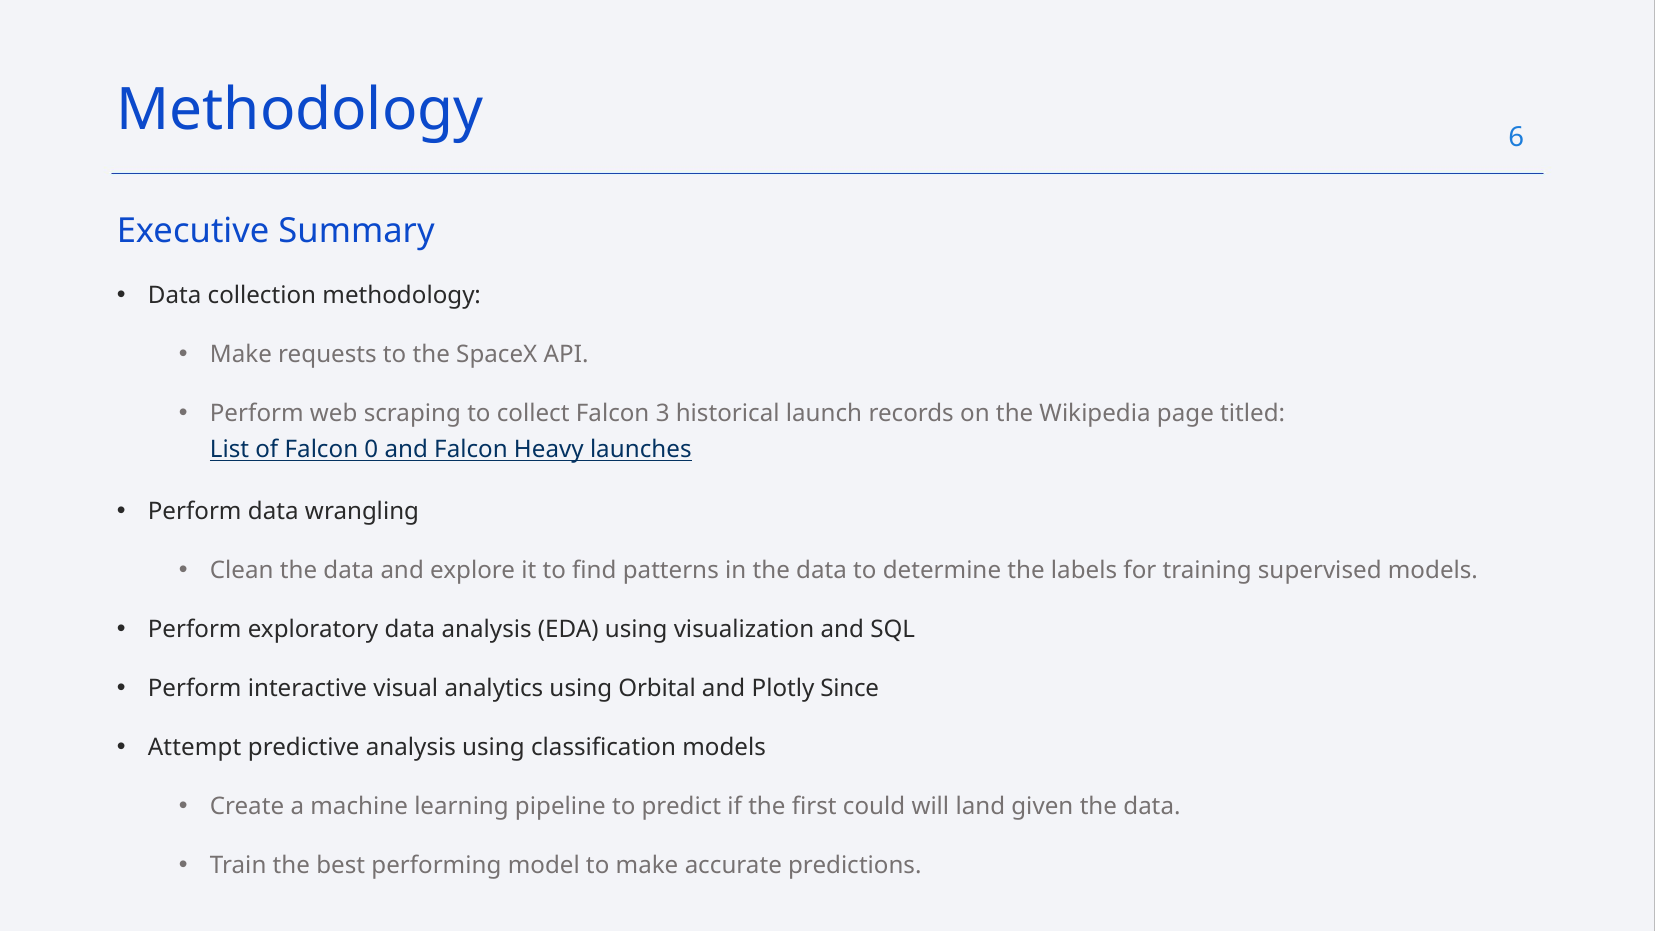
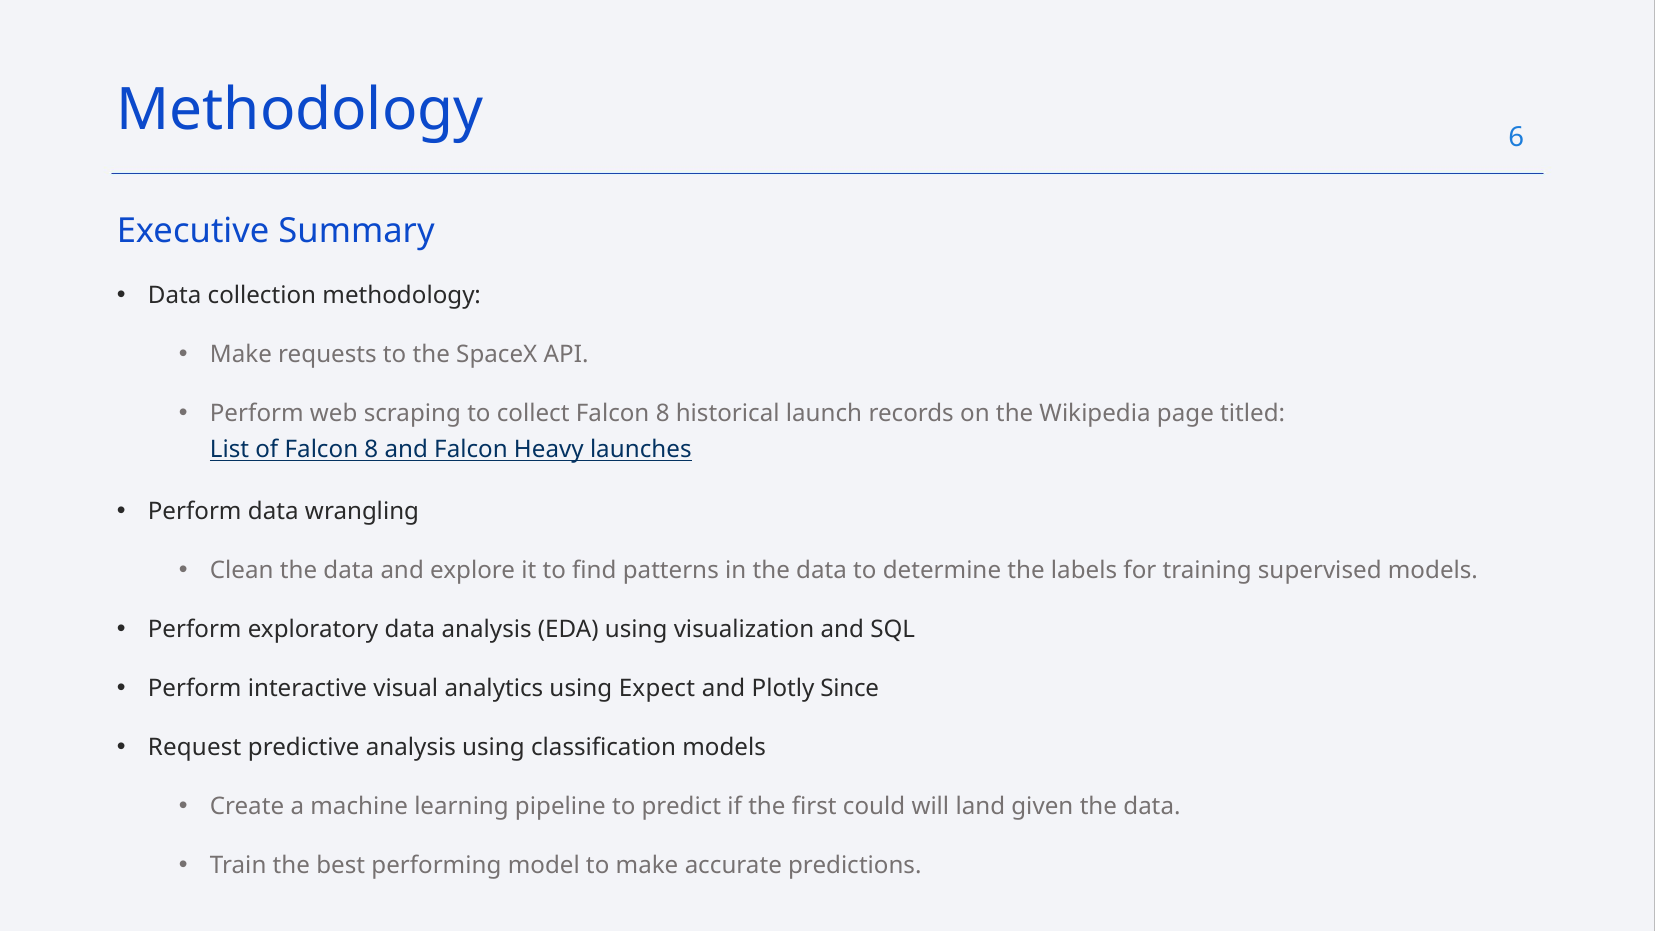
collect Falcon 3: 3 -> 8
of Falcon 0: 0 -> 8
Orbital: Orbital -> Expect
Attempt: Attempt -> Request
